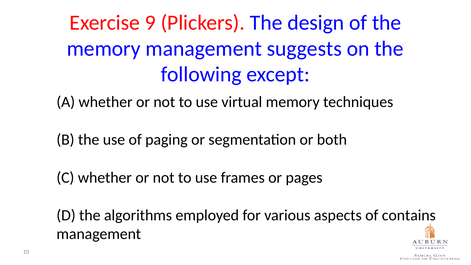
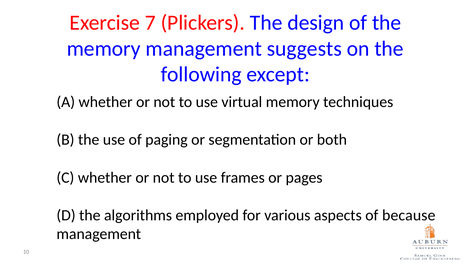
9: 9 -> 7
contains: contains -> because
